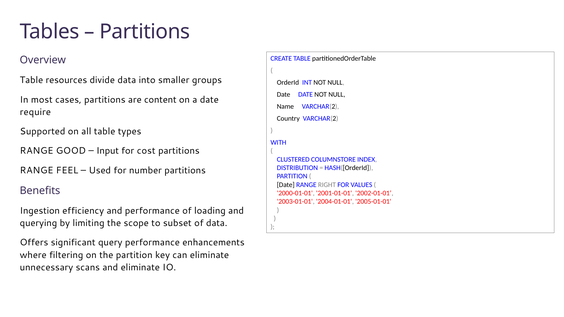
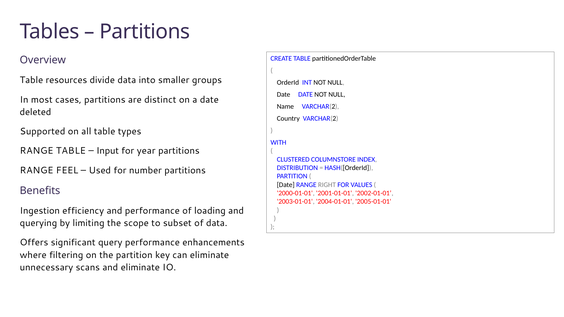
content: content -> distinct
require: require -> deleted
RANGE GOOD: GOOD -> TABLE
cost: cost -> year
